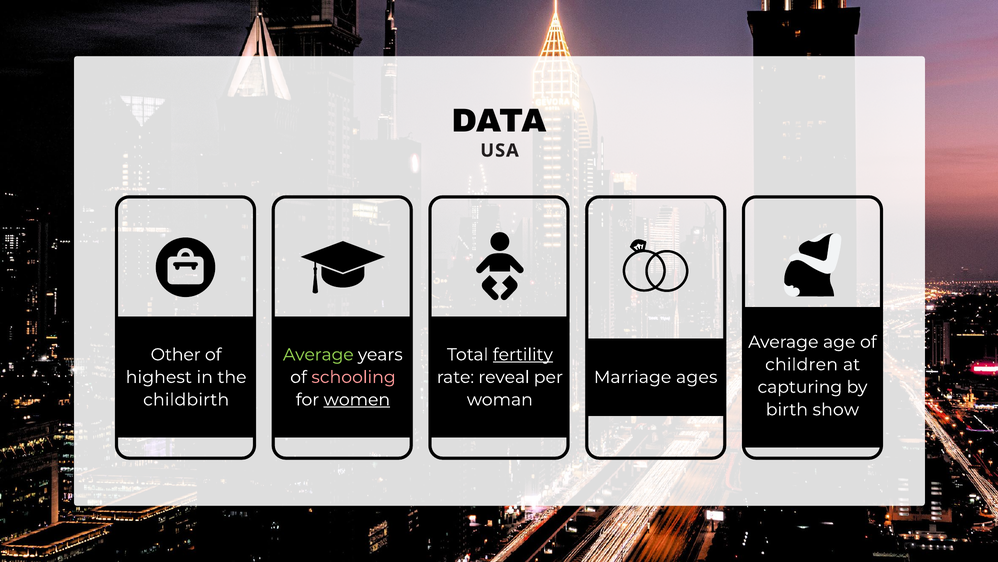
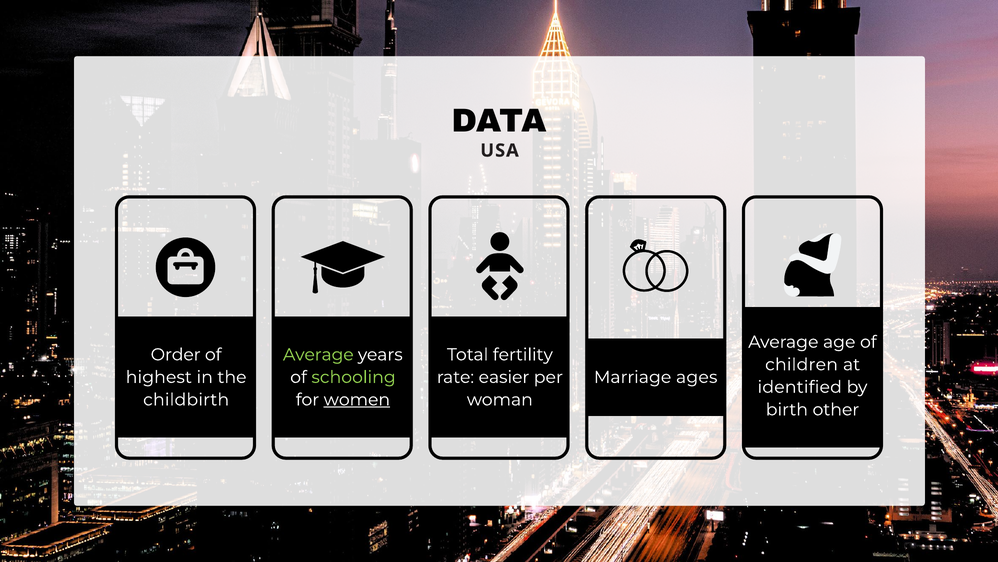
Other: Other -> Order
fertility underline: present -> none
schooling colour: pink -> light green
reveal: reveal -> easier
capturing: capturing -> identified
show: show -> other
